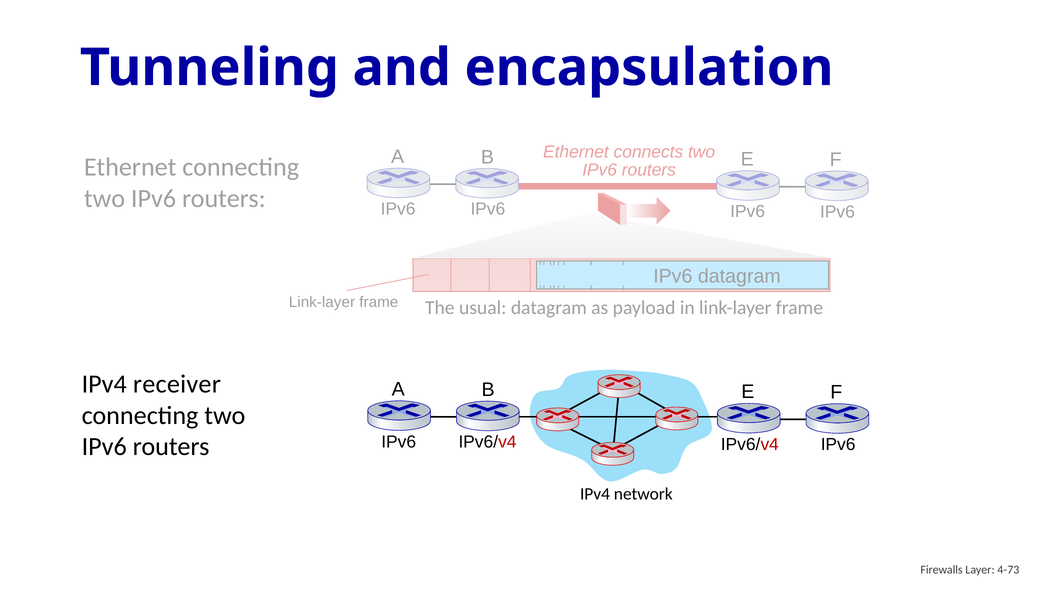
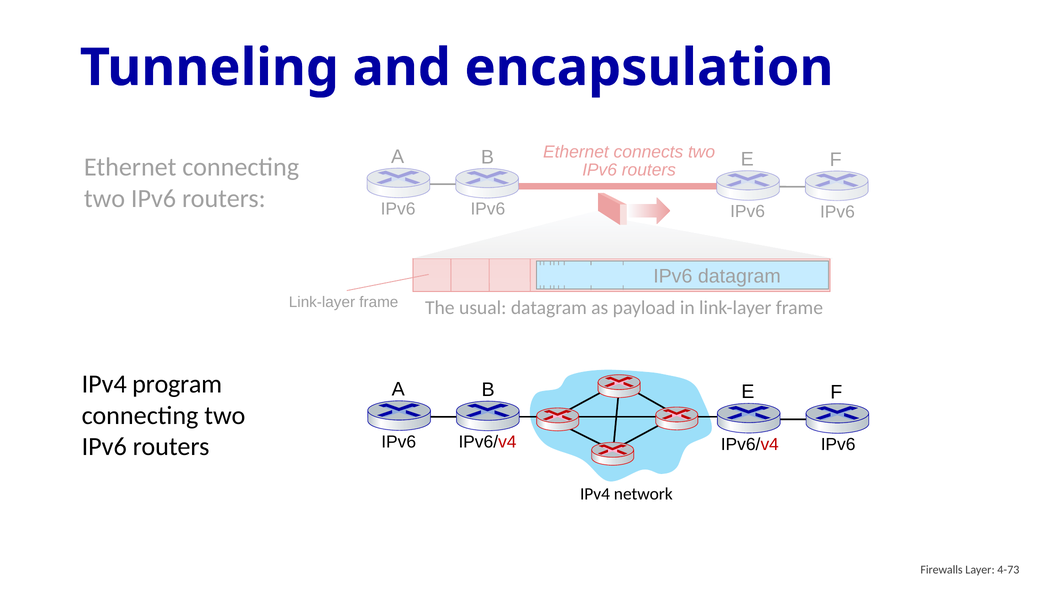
receiver: receiver -> program
